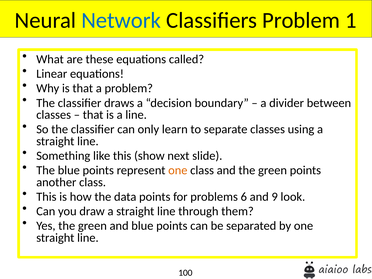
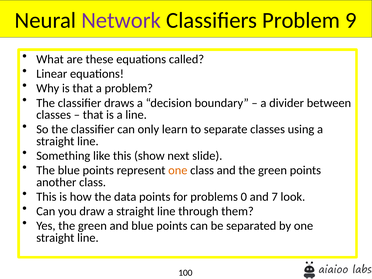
Network colour: blue -> purple
1: 1 -> 9
6: 6 -> 0
9: 9 -> 7
